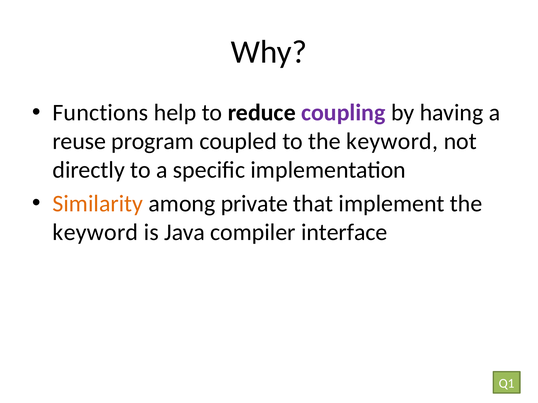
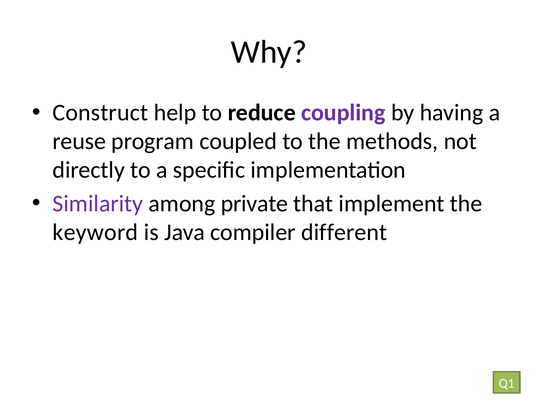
Functions: Functions -> Construct
to the keyword: keyword -> methods
Similarity colour: orange -> purple
interface: interface -> different
